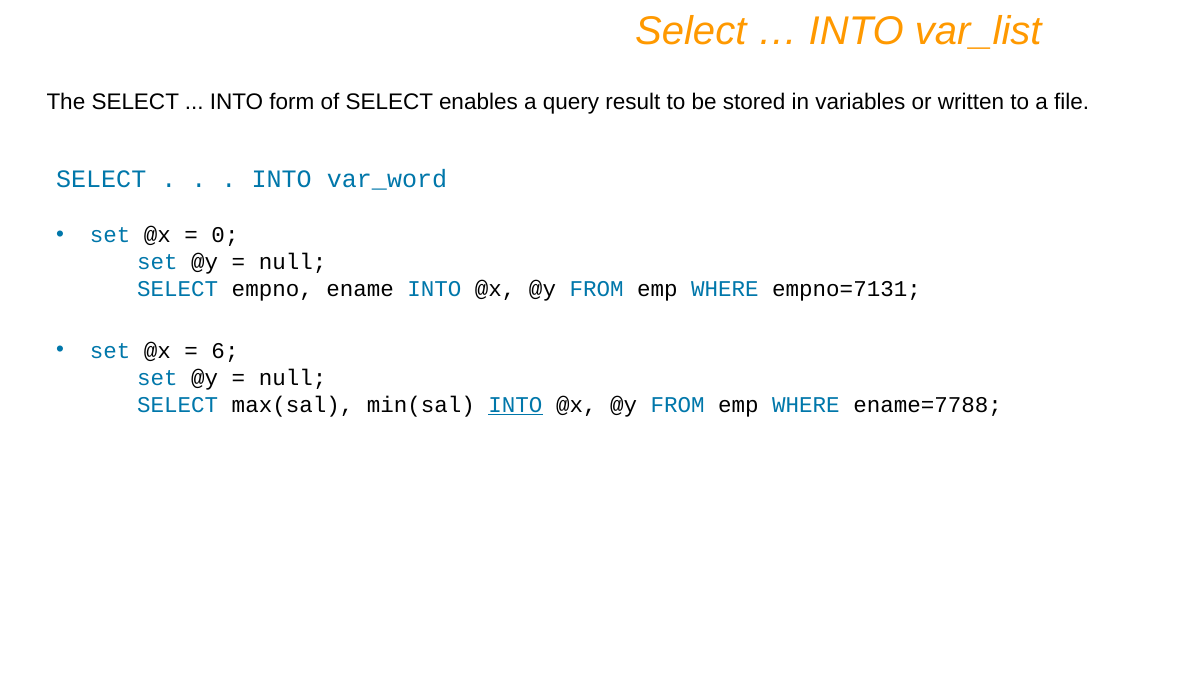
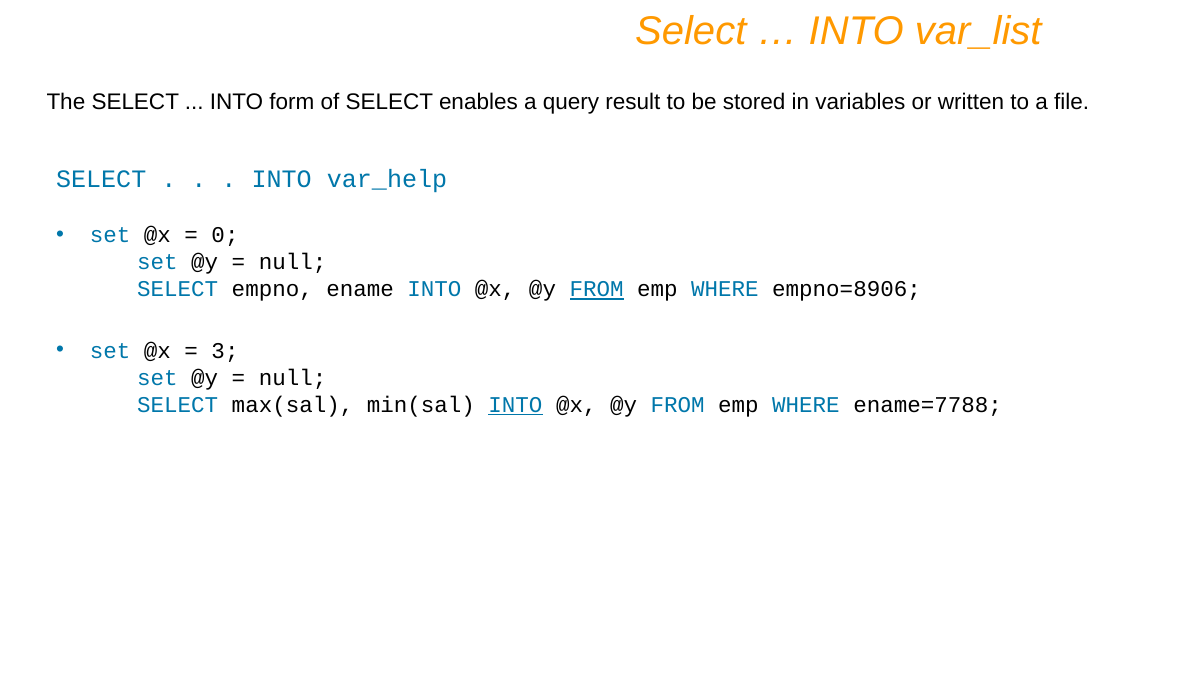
var_word: var_word -> var_help
FROM at (597, 289) underline: none -> present
empno=7131: empno=7131 -> empno=8906
6: 6 -> 3
